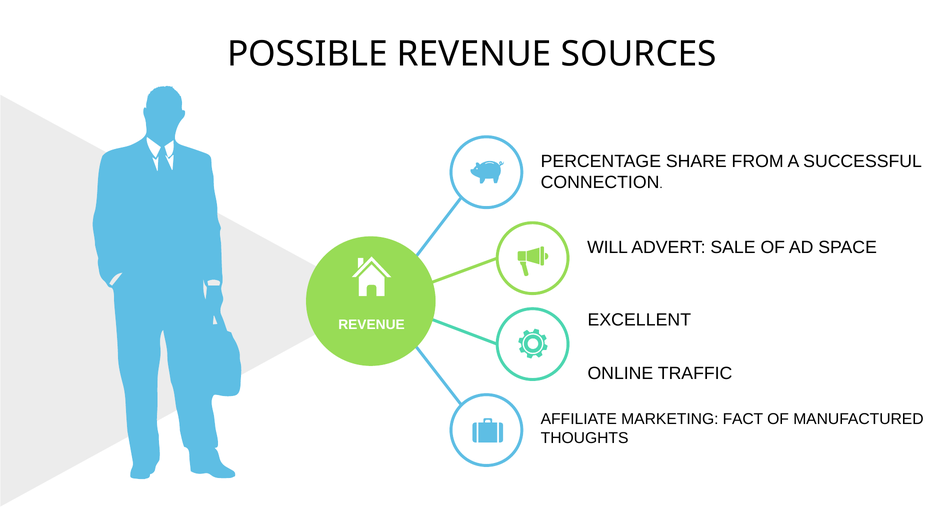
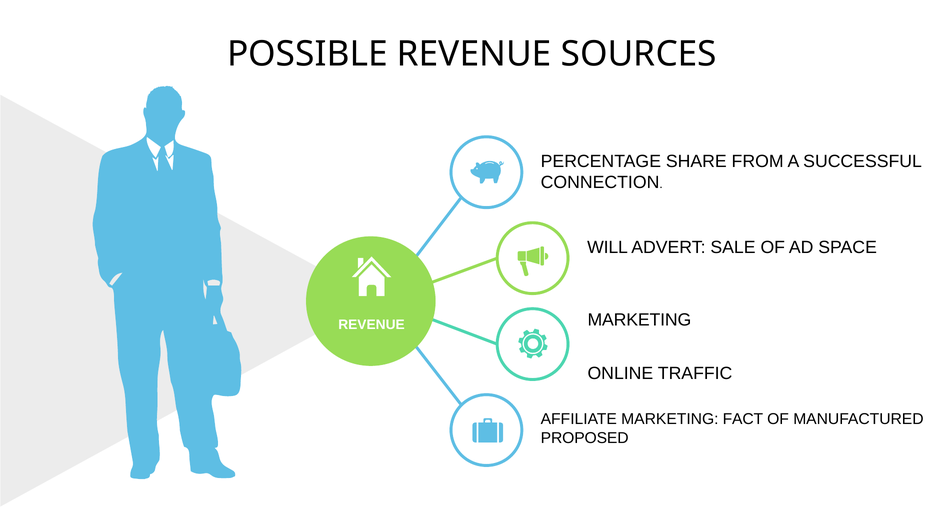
EXCELLENT at (639, 320): EXCELLENT -> MARKETING
THOUGHTS: THOUGHTS -> PROPOSED
